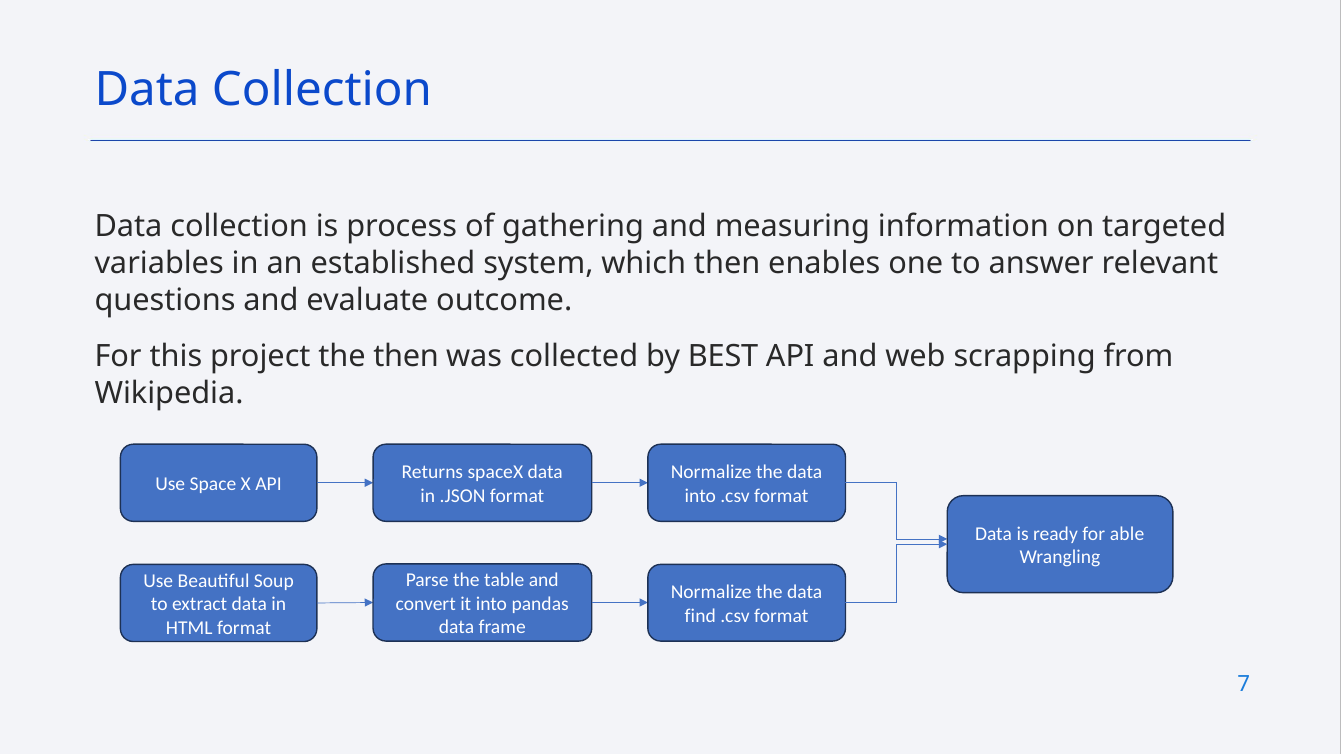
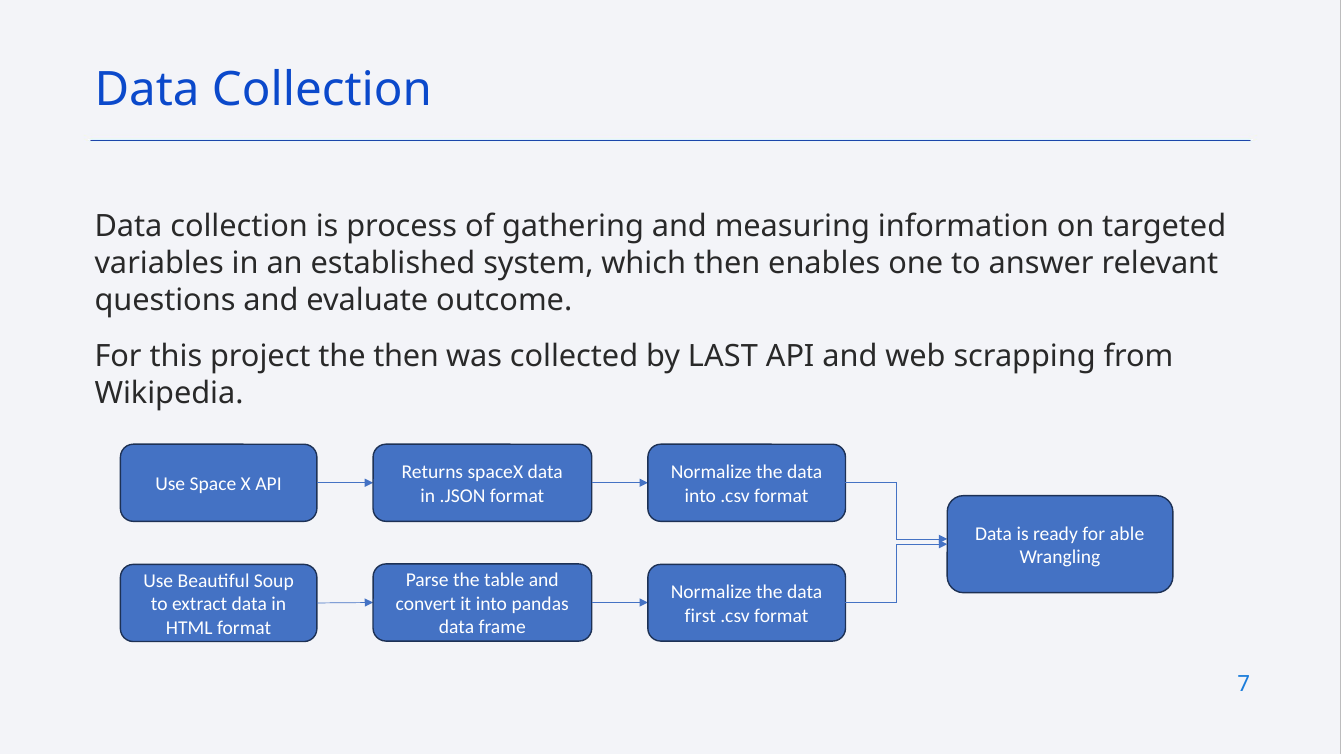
BEST: BEST -> LAST
find: find -> first
